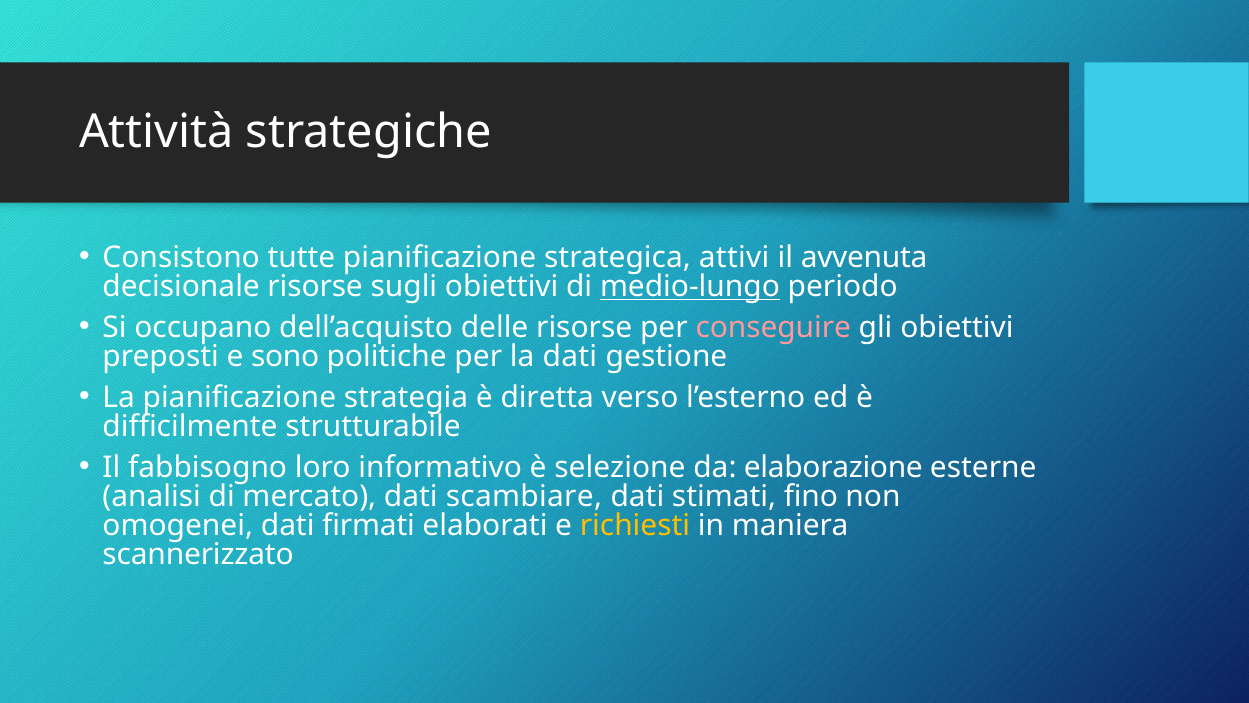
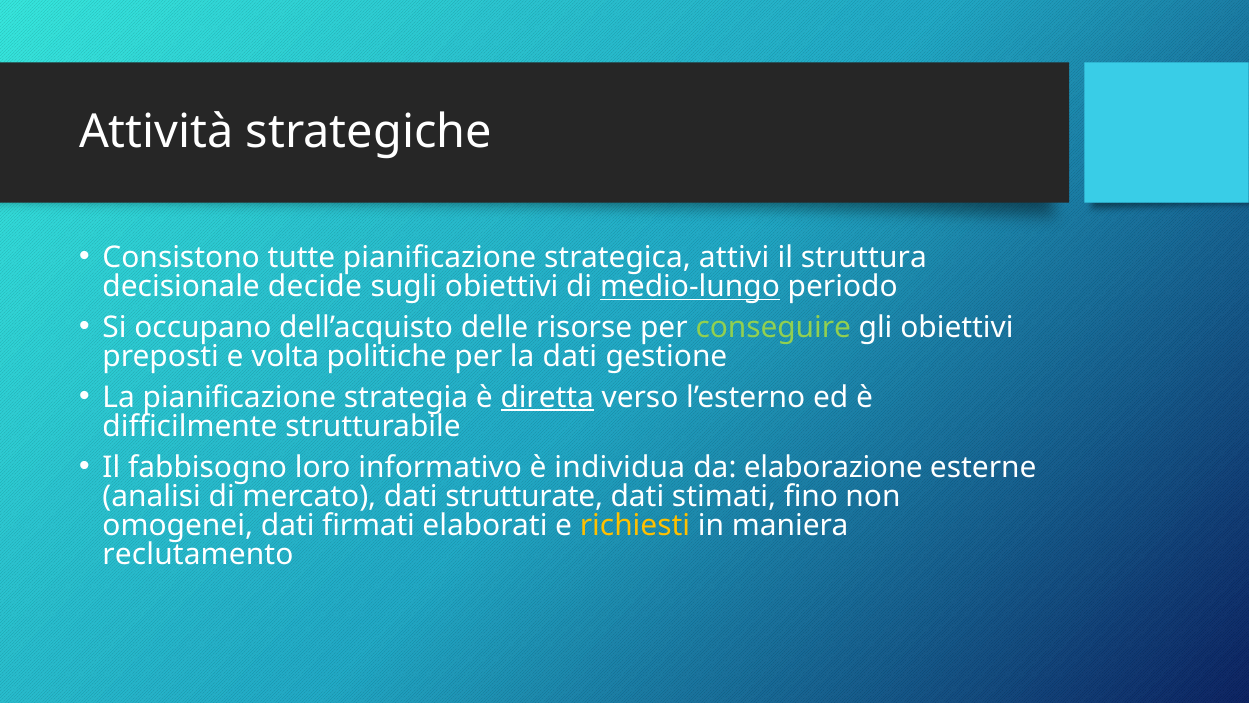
avvenuta: avvenuta -> struttura
decisionale risorse: risorse -> decide
conseguire colour: pink -> light green
sono: sono -> volta
diretta underline: none -> present
selezione: selezione -> individua
scambiare: scambiare -> strutturate
scannerizzato: scannerizzato -> reclutamento
